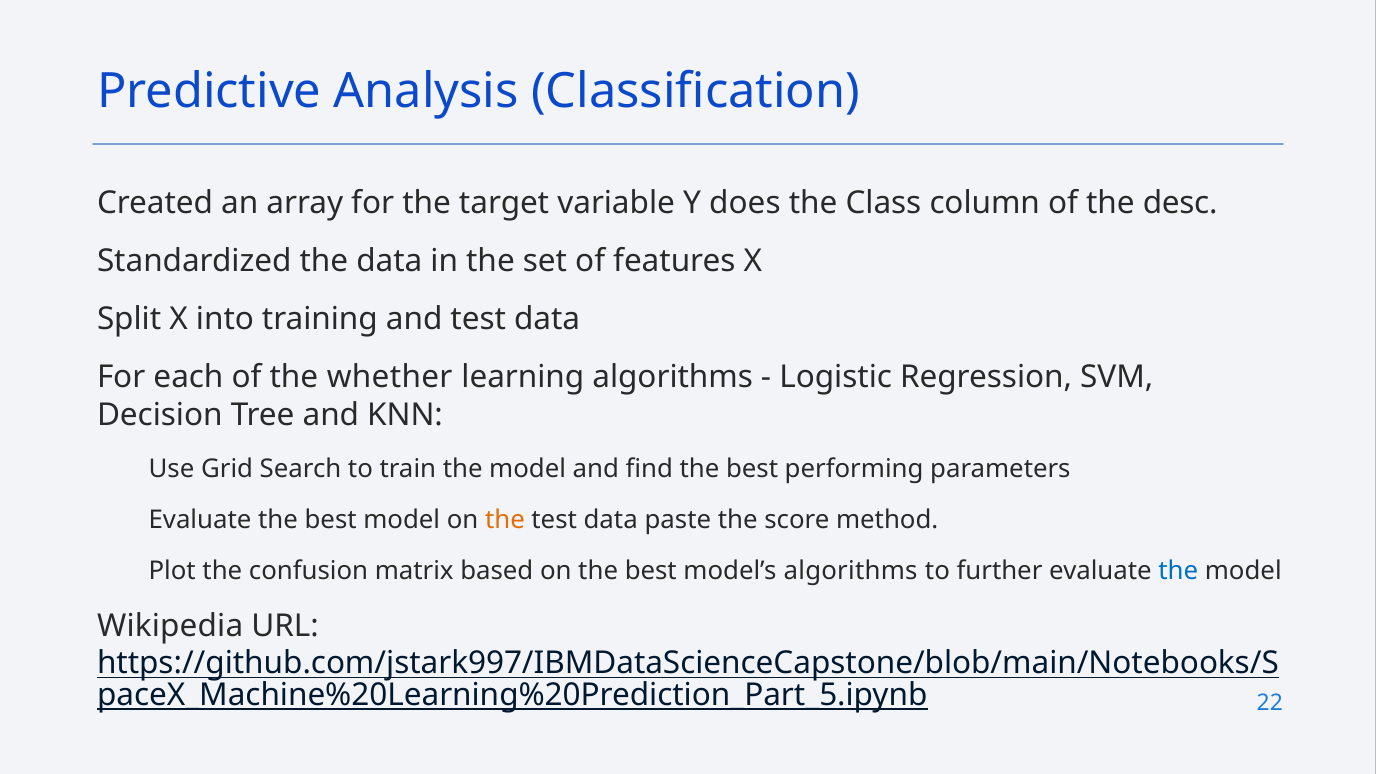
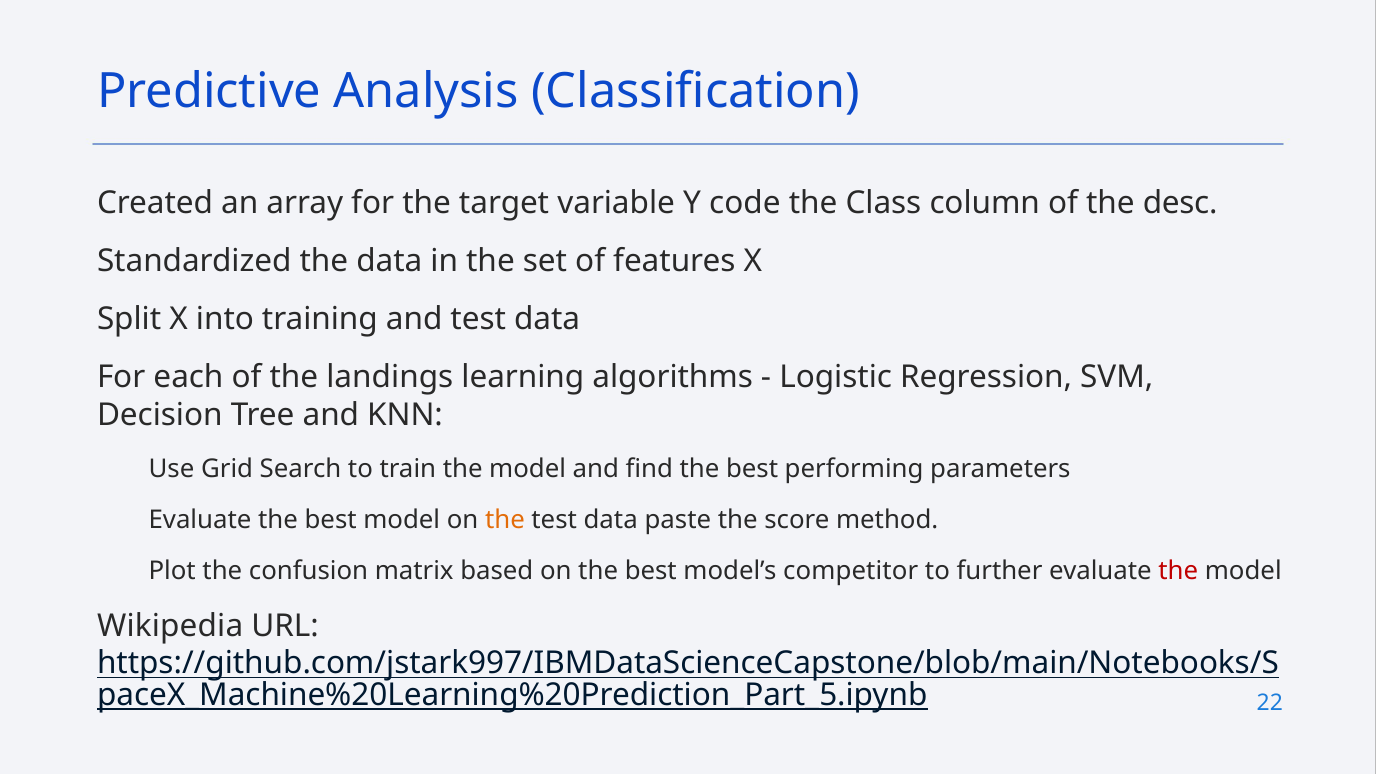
does: does -> code
whether: whether -> landings
model’s algorithms: algorithms -> competitor
the at (1178, 571) colour: blue -> red
